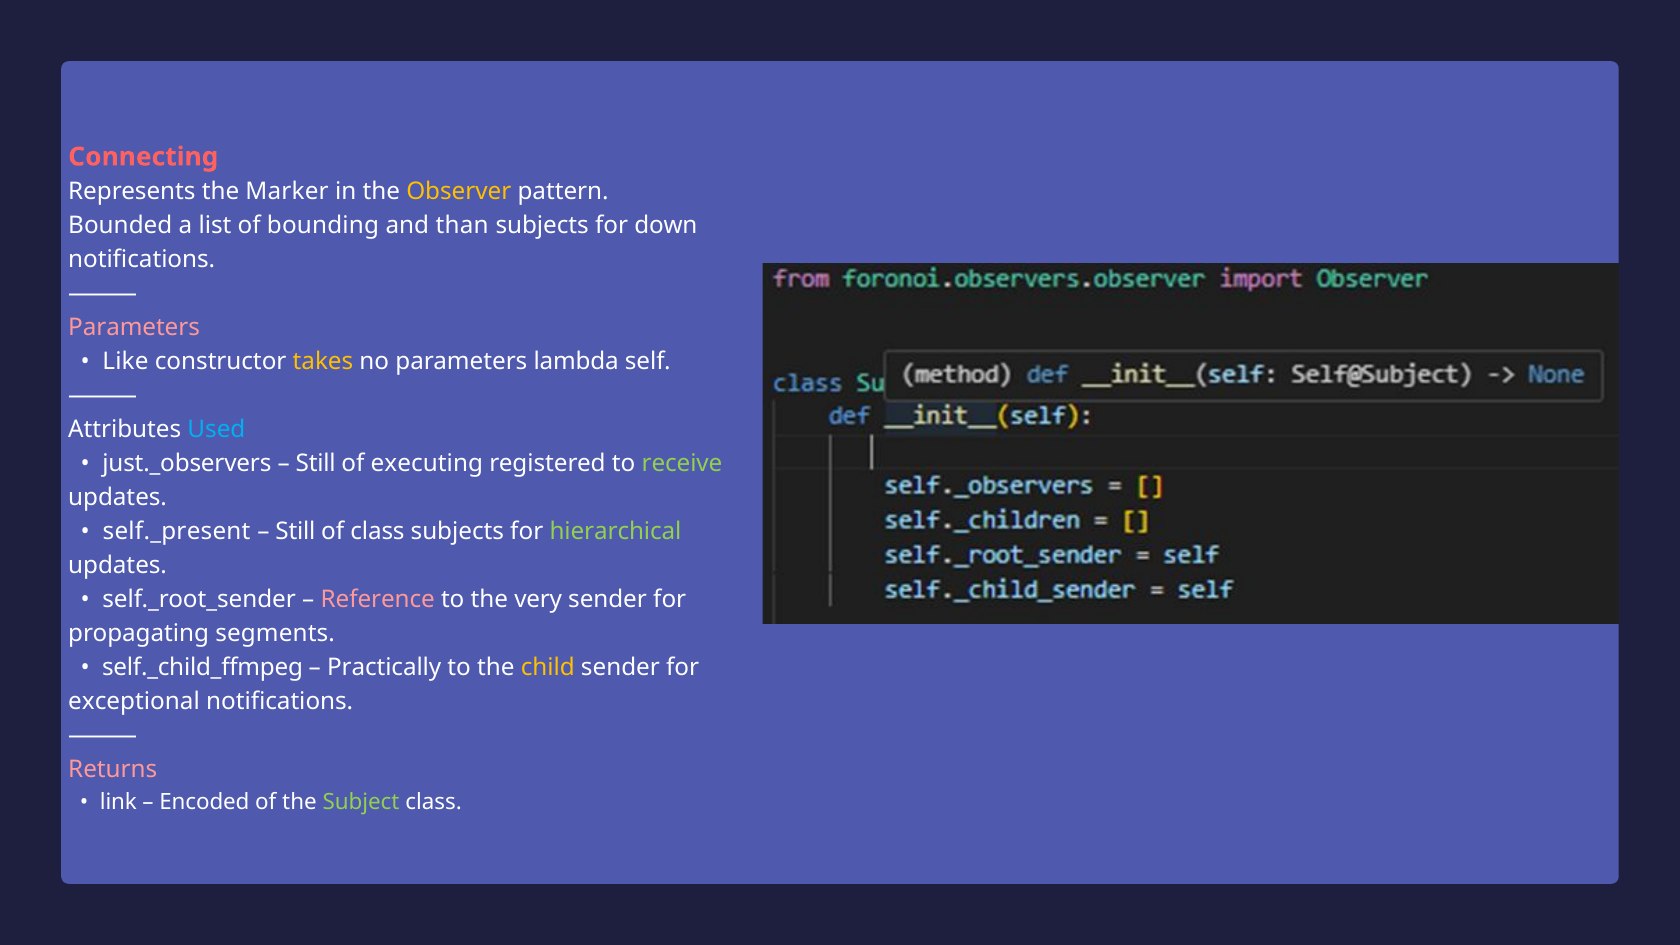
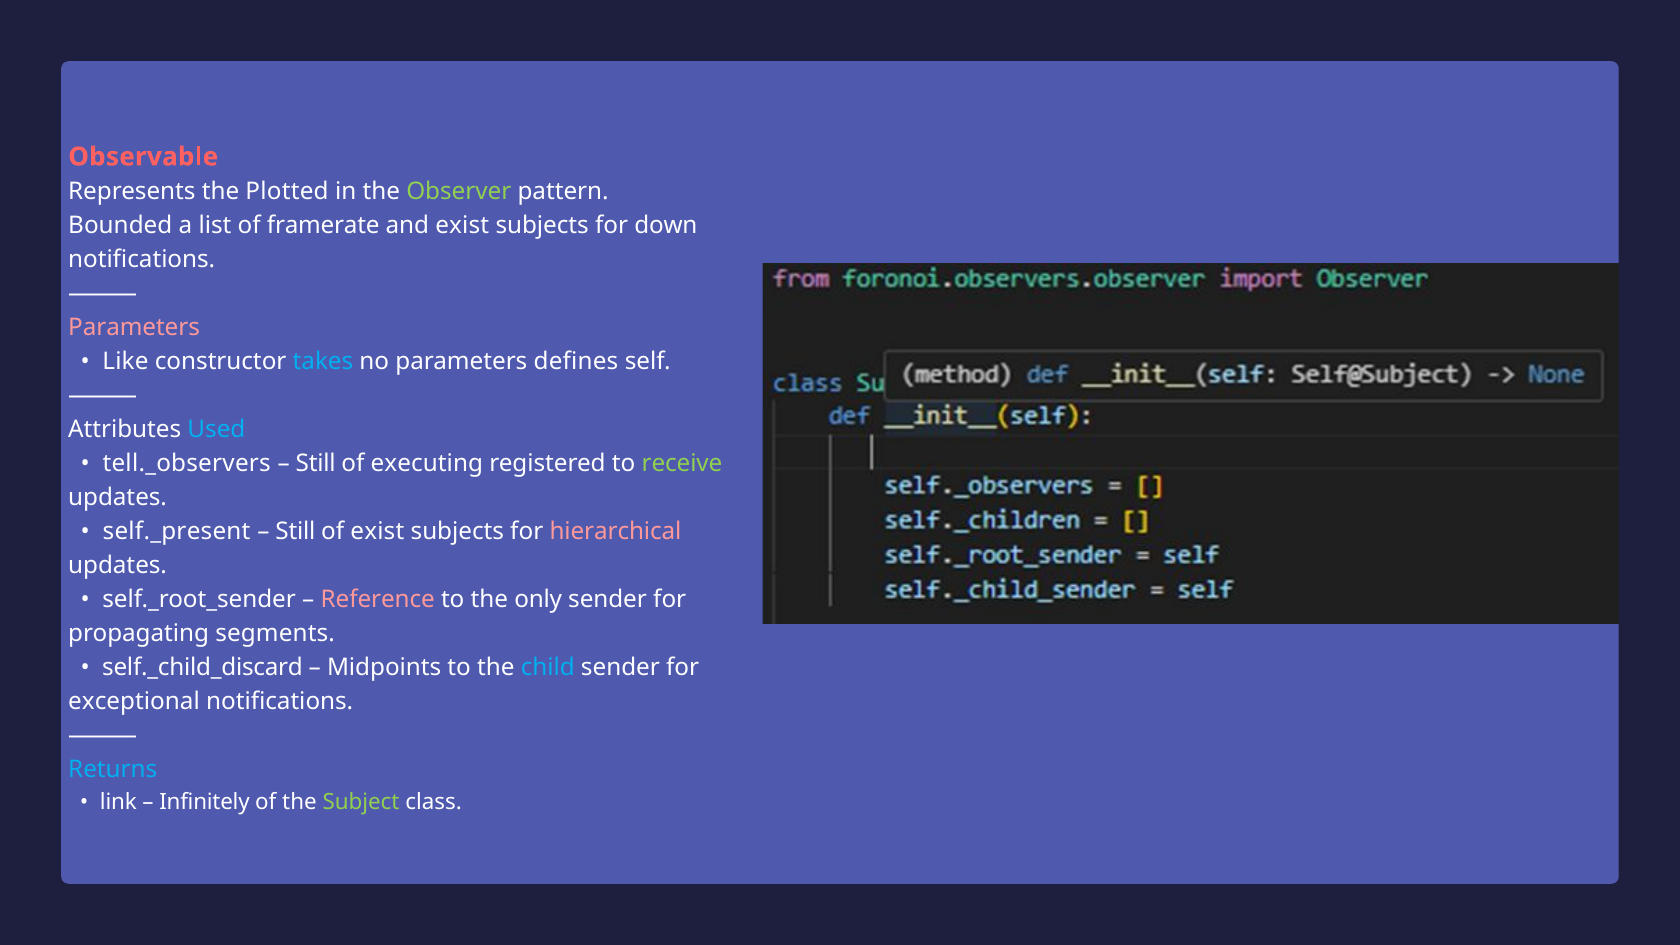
Connecting: Connecting -> Observable
Marker: Marker -> Plotted
Observer colour: yellow -> light green
bounding: bounding -> framerate
and than: than -> exist
takes colour: yellow -> light blue
lambda: lambda -> defines
just._observers: just._observers -> tell._observers
of class: class -> exist
hierarchical colour: light green -> pink
very: very -> only
self._child_ffmpeg: self._child_ffmpeg -> self._child_discard
Practically: Practically -> Midpoints
child colour: yellow -> light blue
Returns colour: pink -> light blue
Encoded: Encoded -> Infinitely
